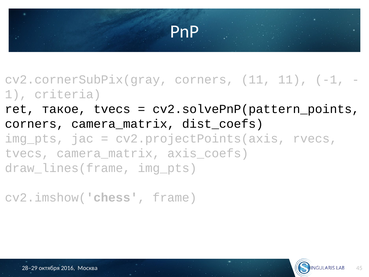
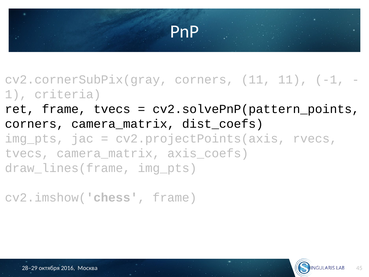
ret такое: такое -> frame
